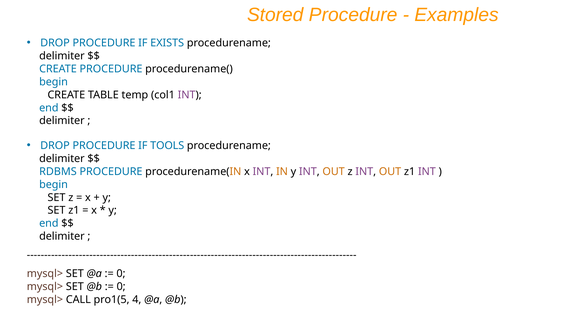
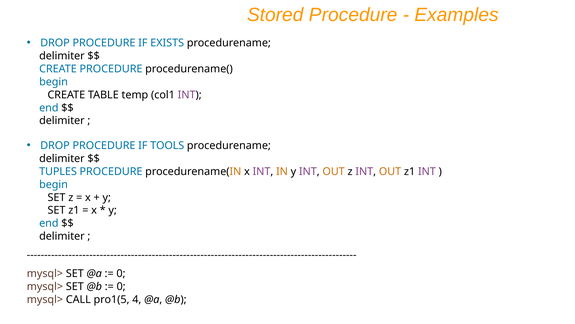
RDBMS: RDBMS -> TUPLES
